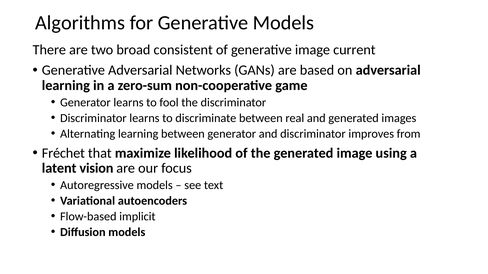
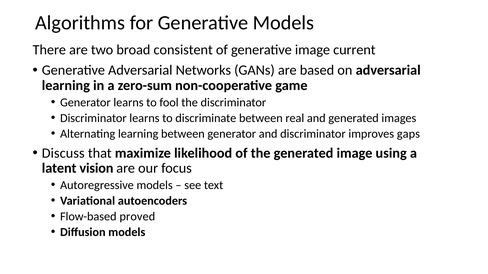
from: from -> gaps
Fréchet: Fréchet -> Discuss
implicit: implicit -> proved
